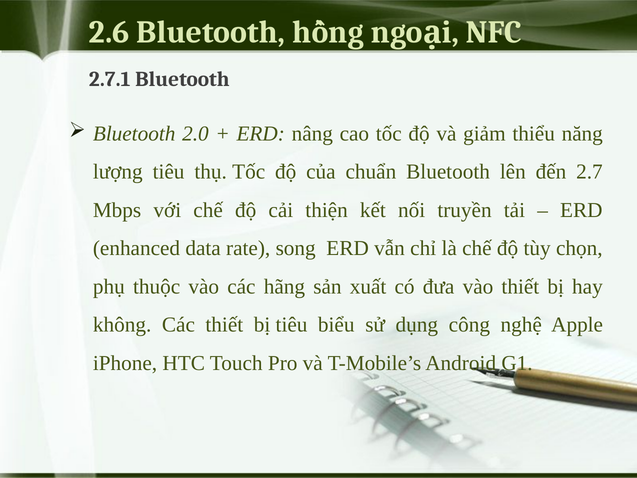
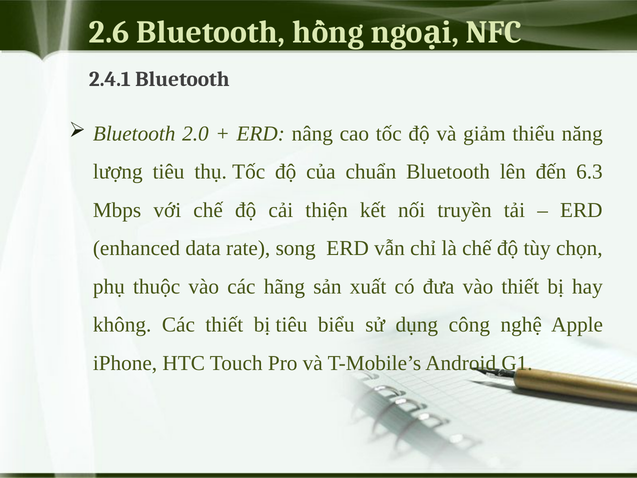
2.7.1: 2.7.1 -> 2.4.1
2.7: 2.7 -> 6.3
